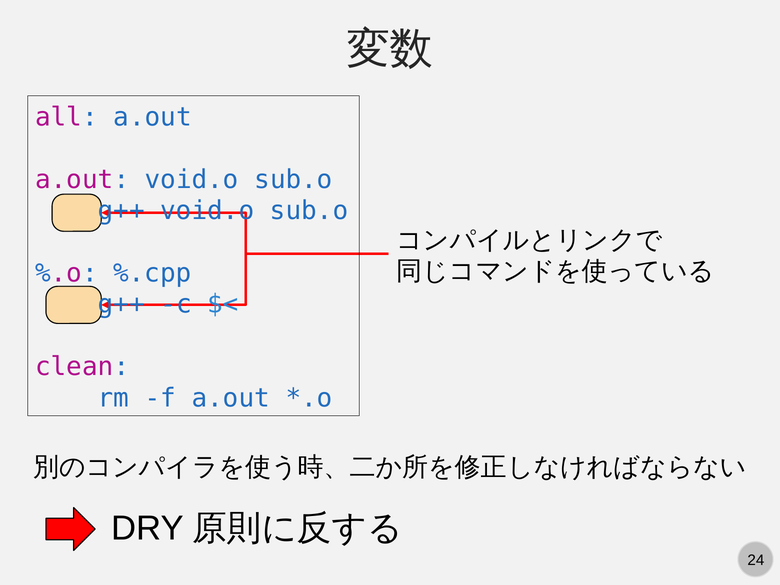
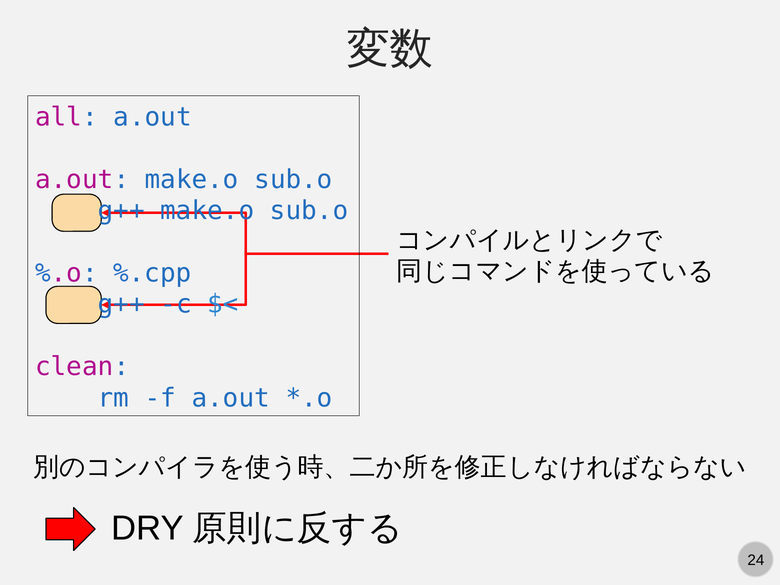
a.out void.o: void.o -> make.o
g++ void.o: void.o -> make.o
